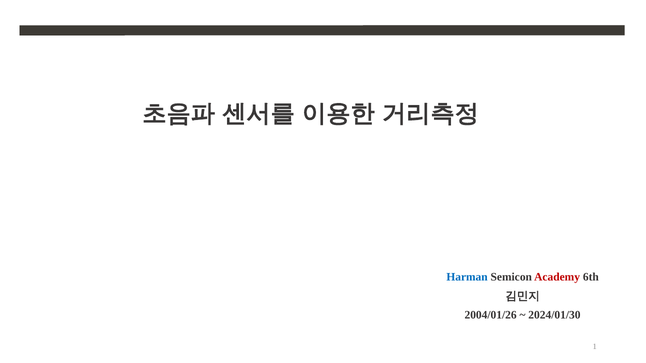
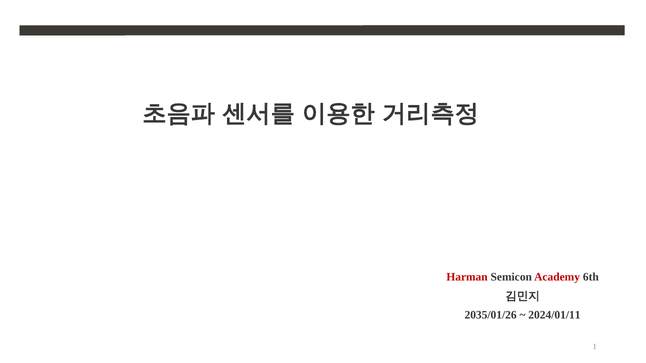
Harman colour: blue -> red
2004/01/26: 2004/01/26 -> 2035/01/26
2024/01/30: 2024/01/30 -> 2024/01/11
